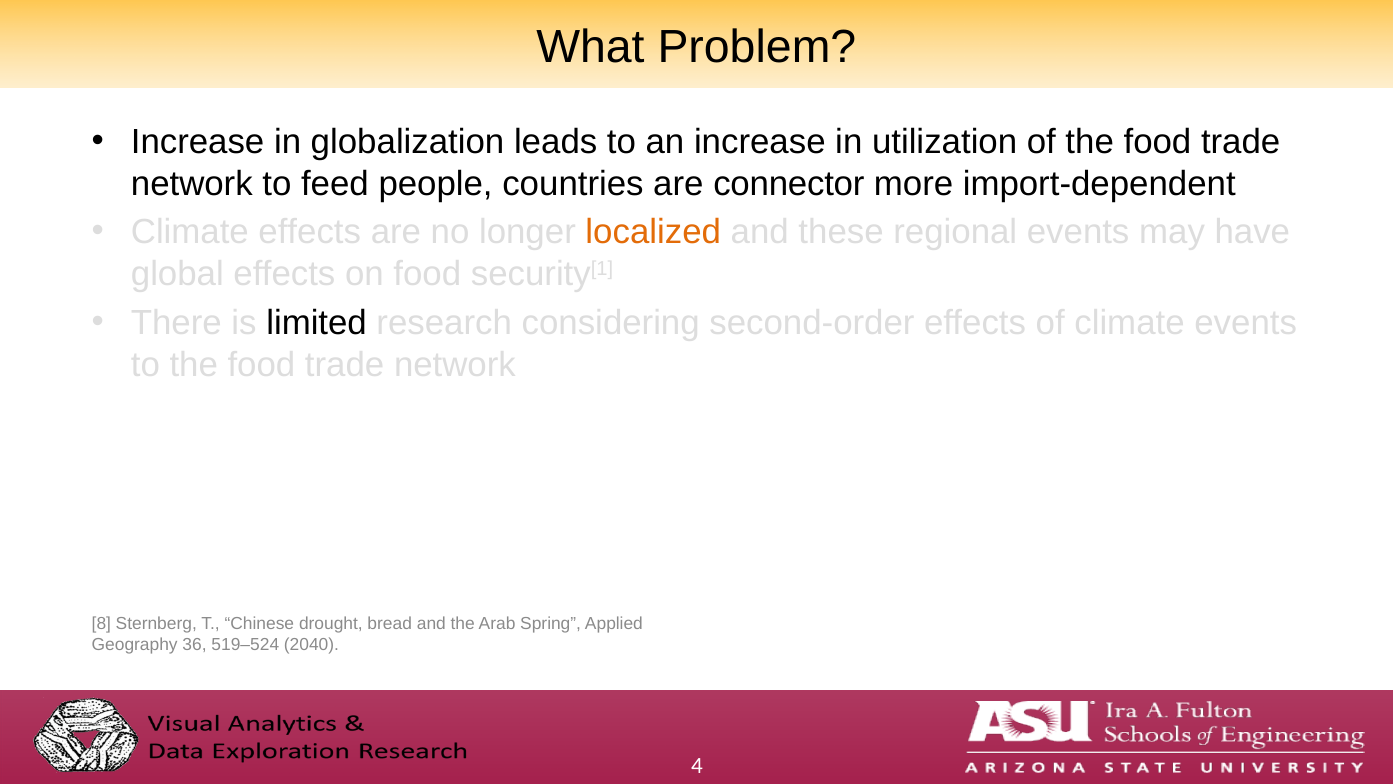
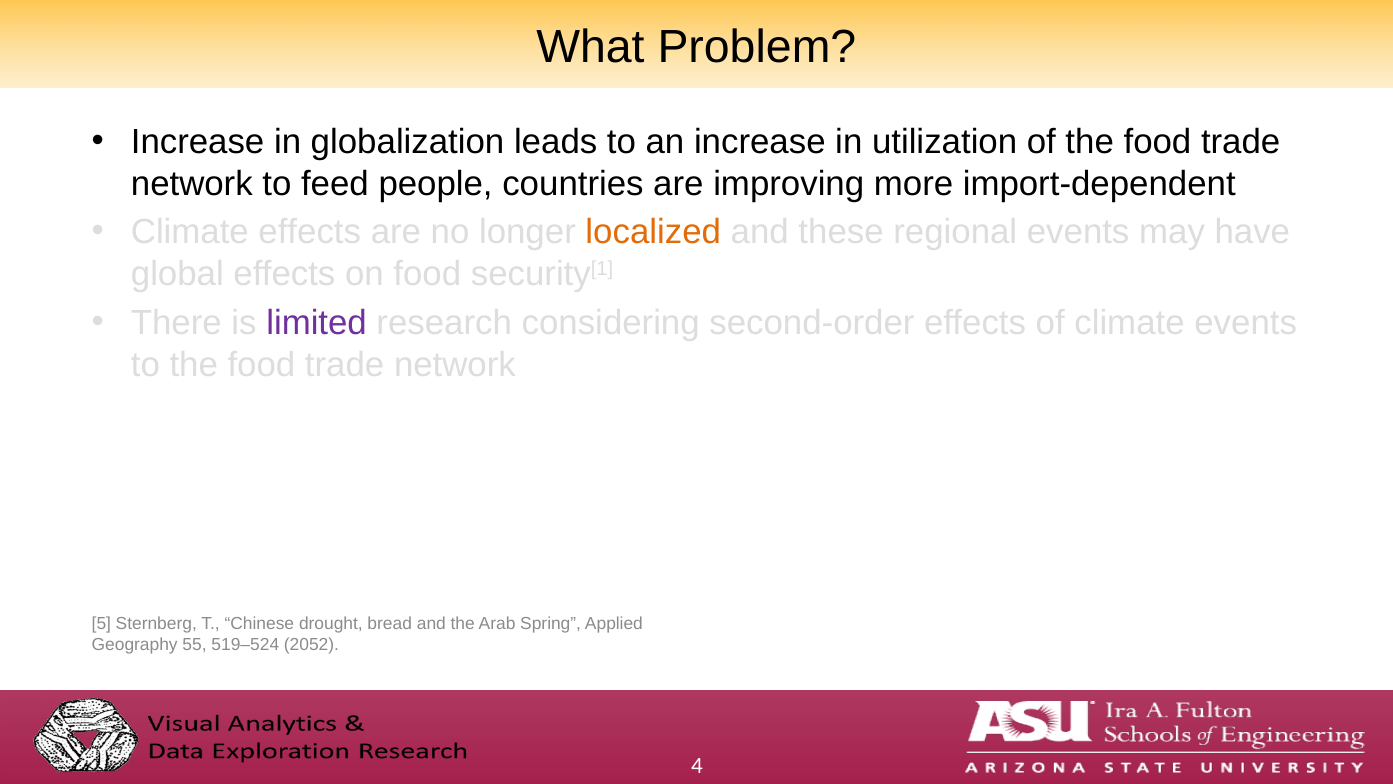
connector: connector -> improving
limited colour: black -> purple
8: 8 -> 5
36: 36 -> 55
2040: 2040 -> 2052
